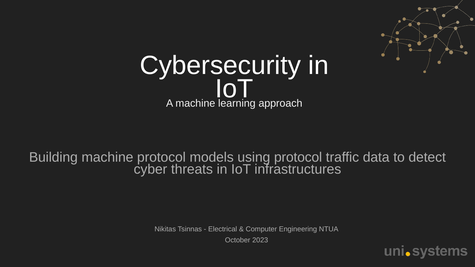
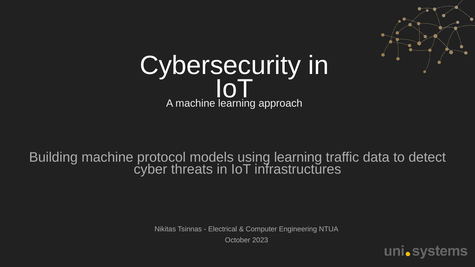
using protocol: protocol -> learning
